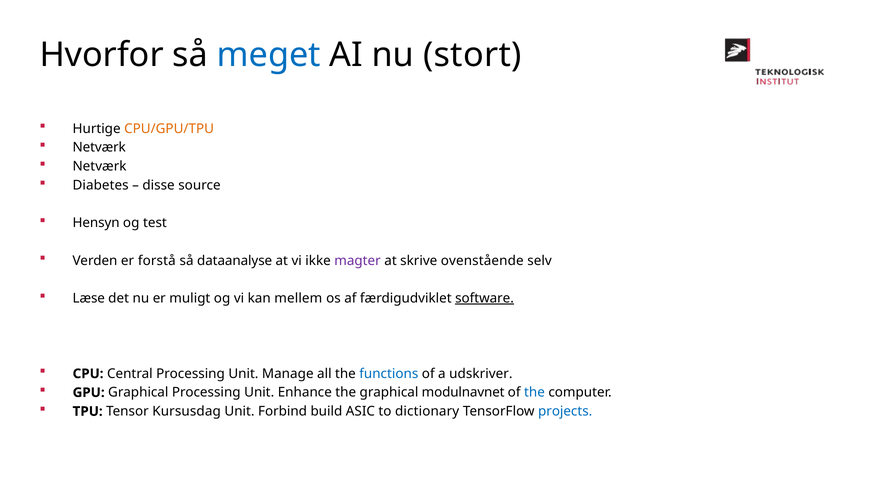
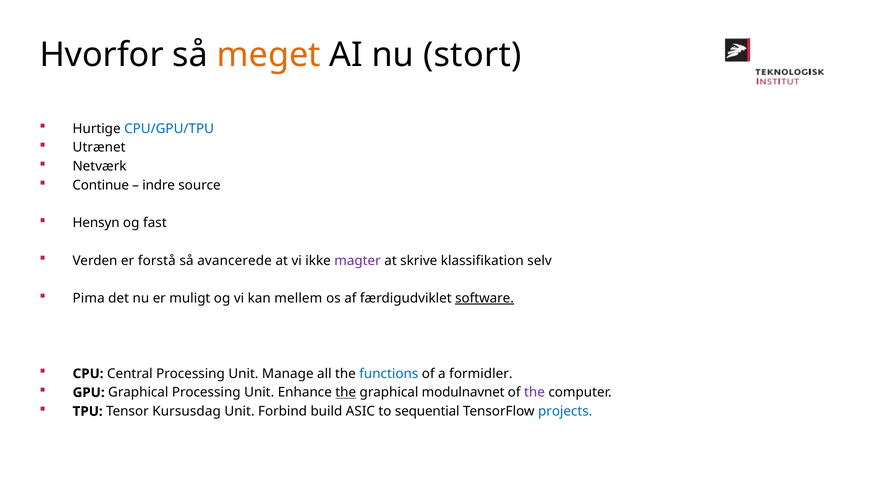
meget colour: blue -> orange
CPU/GPU/TPU colour: orange -> blue
Netværk at (99, 148): Netværk -> Utrænet
Diabetes: Diabetes -> Continue
disse: disse -> indre
test: test -> fast
dataanalyse: dataanalyse -> avancerede
ovenstående: ovenstående -> klassifikation
Læse: Læse -> Pima
udskriver: udskriver -> formidler
the at (346, 393) underline: none -> present
the at (534, 393) colour: blue -> purple
dictionary: dictionary -> sequential
